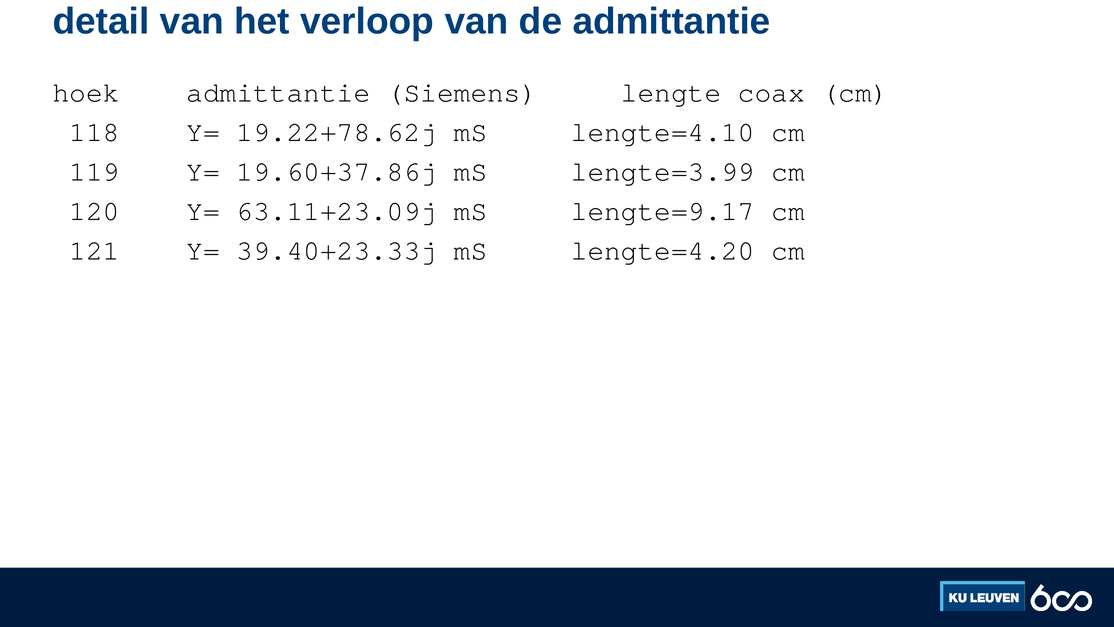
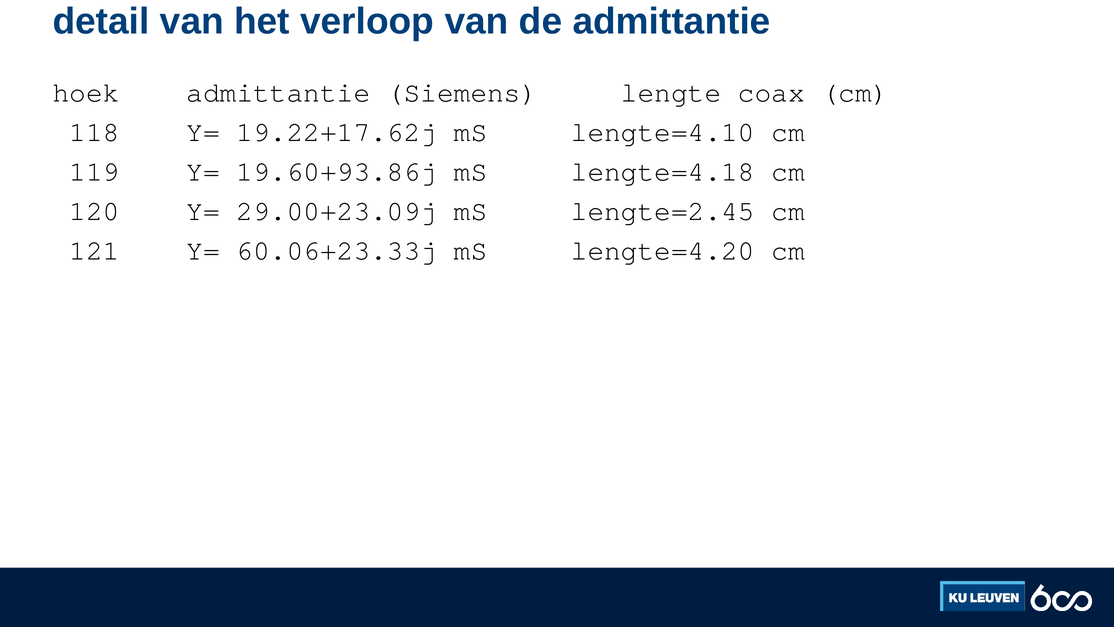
19.22+78.62j: 19.22+78.62j -> 19.22+17.62j
19.60+37.86j: 19.60+37.86j -> 19.60+93.86j
lengte=3.99: lengte=3.99 -> lengte=4.18
63.11+23.09j: 63.11+23.09j -> 29.00+23.09j
lengte=9.17: lengte=9.17 -> lengte=2.45
39.40+23.33j: 39.40+23.33j -> 60.06+23.33j
